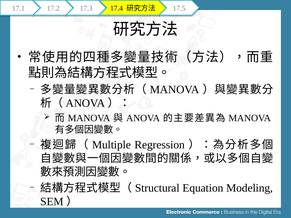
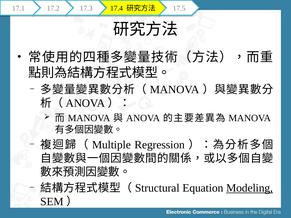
Modeling underline: none -> present
